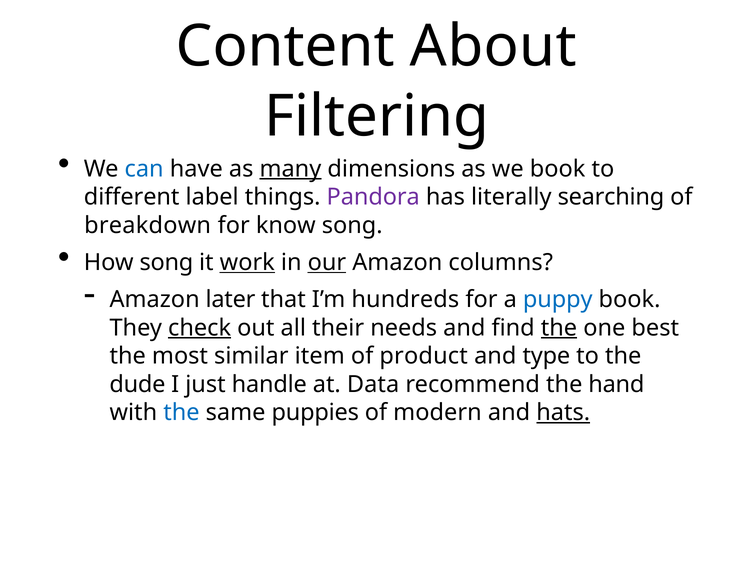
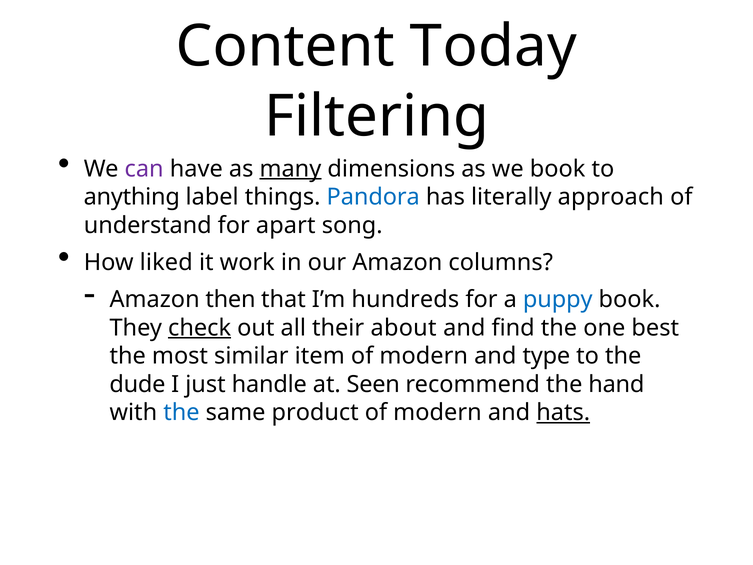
About: About -> Today
can colour: blue -> purple
different: different -> anything
Pandora colour: purple -> blue
searching: searching -> approach
breakdown: breakdown -> understand
know: know -> apart
How song: song -> liked
work underline: present -> none
our underline: present -> none
later: later -> then
needs: needs -> about
the at (559, 328) underline: present -> none
product at (424, 356): product -> modern
Data: Data -> Seen
puppies: puppies -> product
